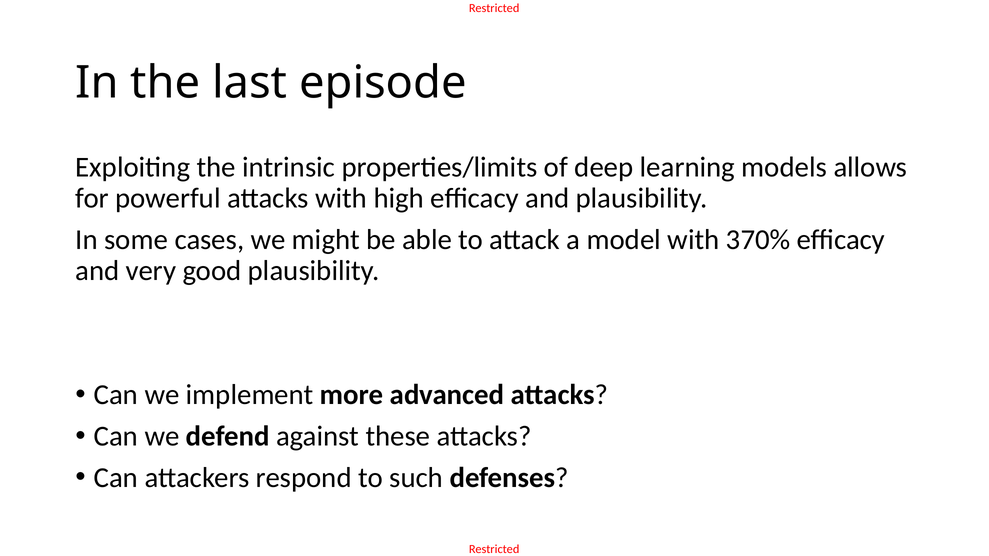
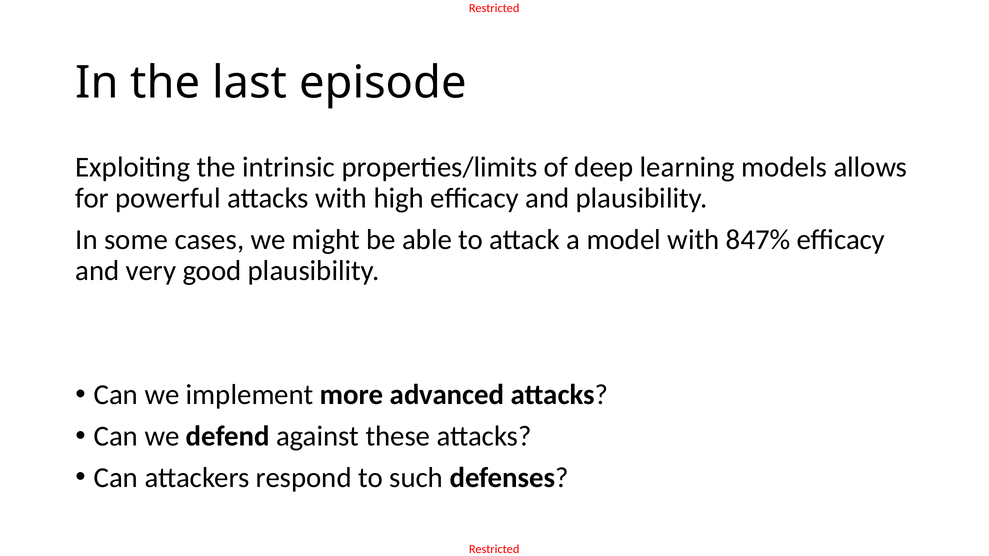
370%: 370% -> 847%
